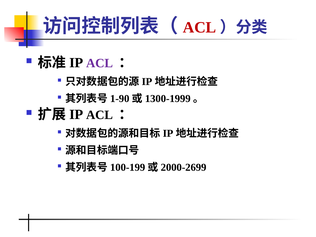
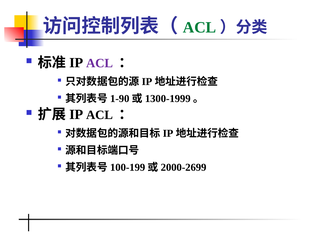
ACL at (200, 27) colour: red -> green
